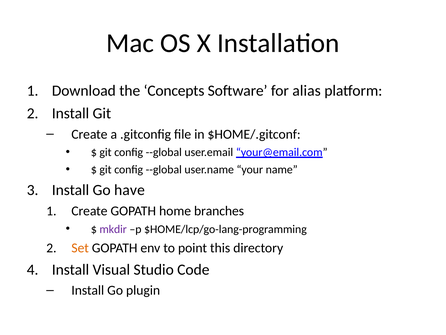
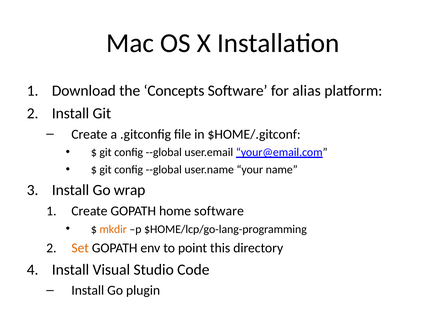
have: have -> wrap
home branches: branches -> software
mkdir colour: purple -> orange
